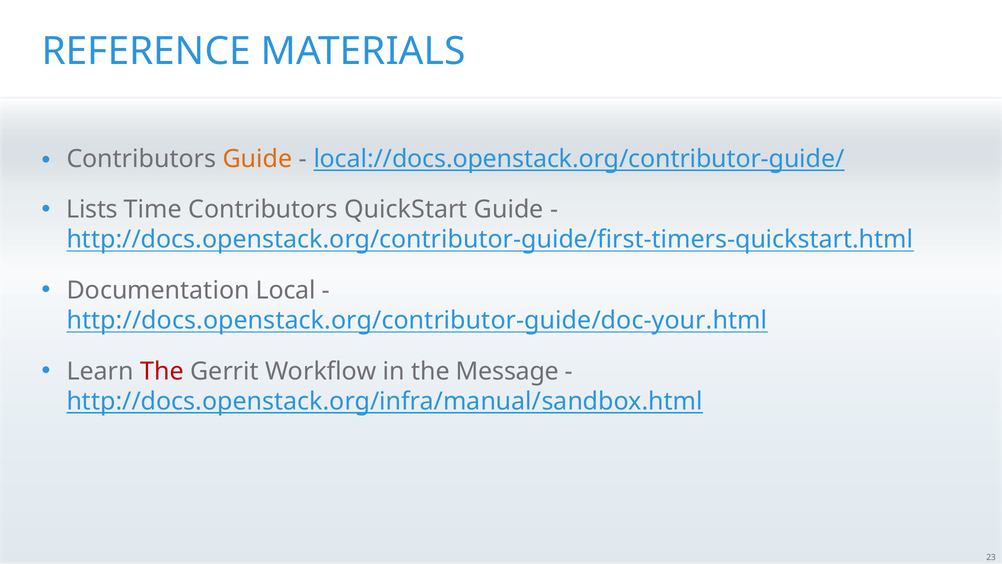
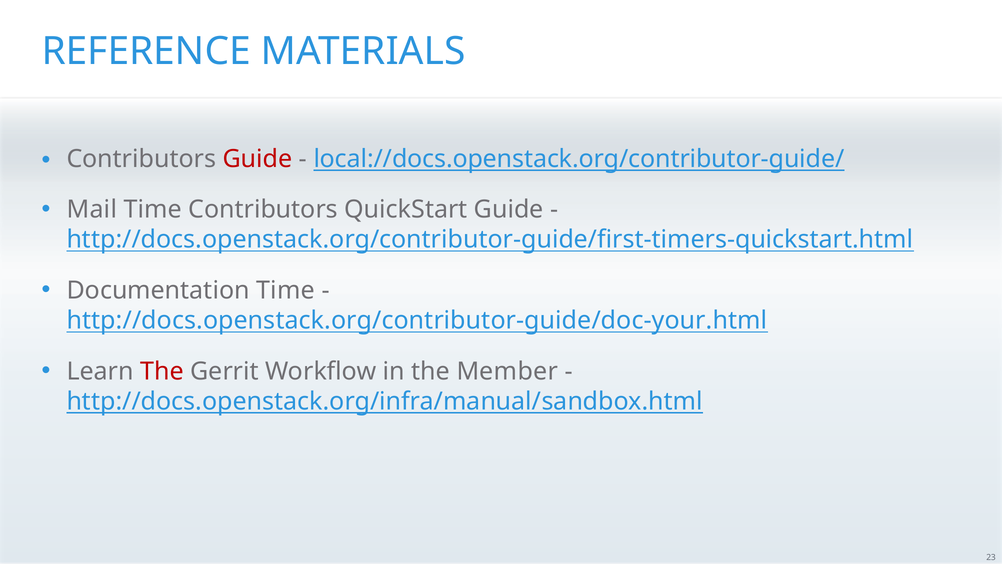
Guide at (257, 159) colour: orange -> red
Lists: Lists -> Mail
Documentation Local: Local -> Time
Message: Message -> Member
